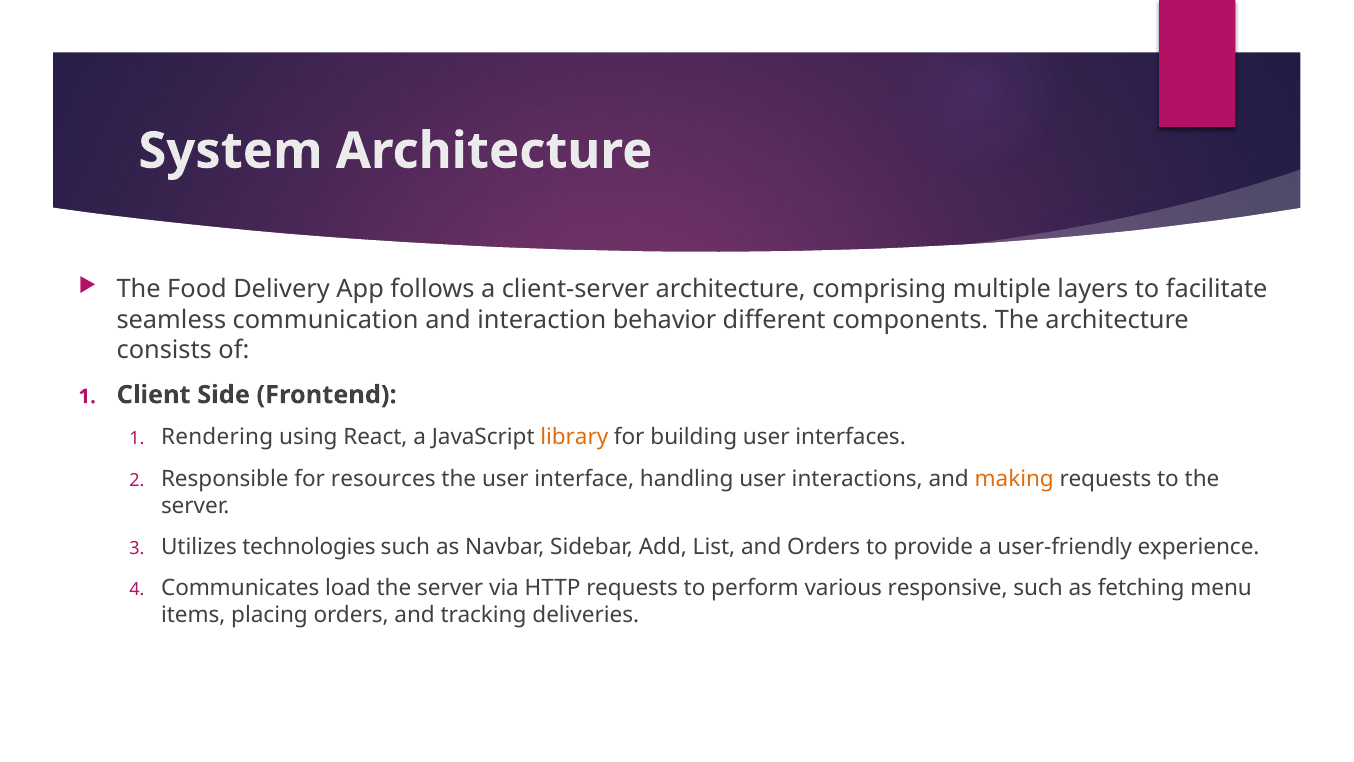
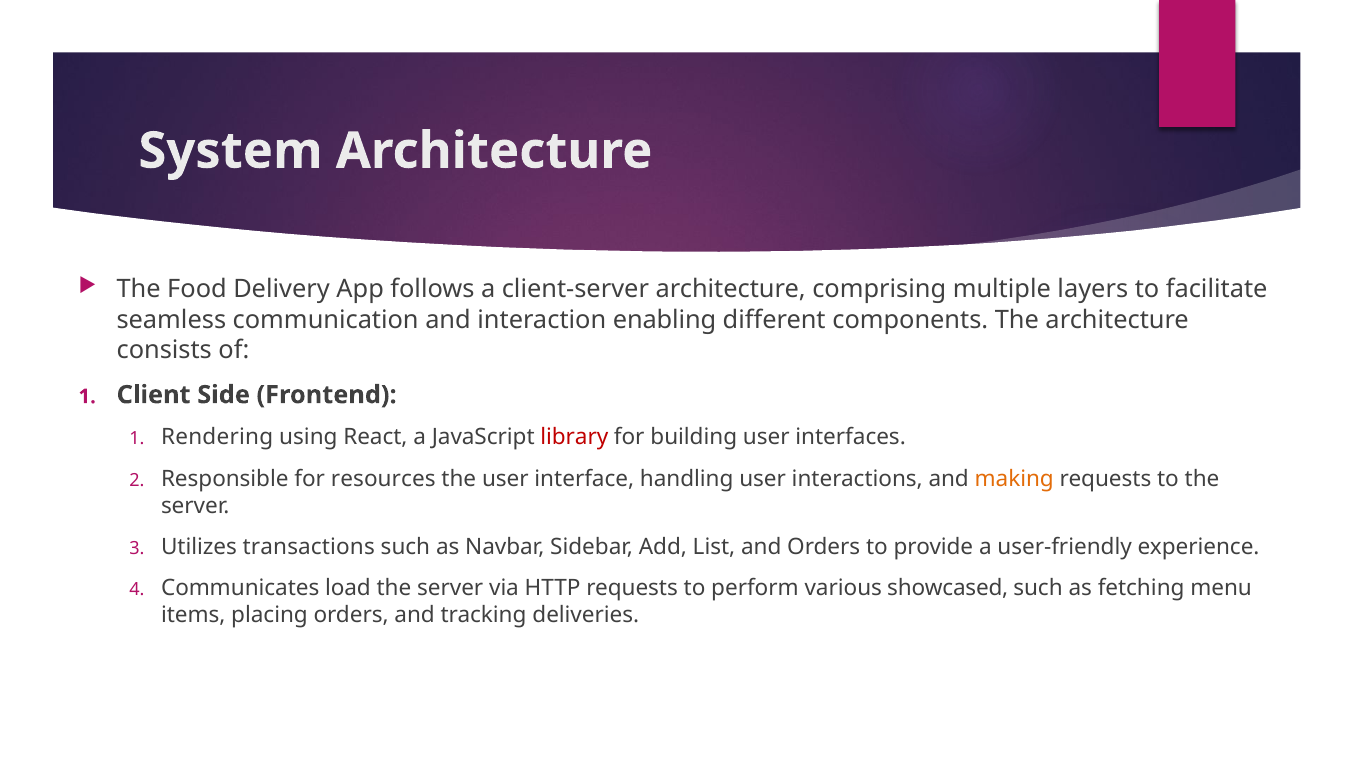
behavior: behavior -> enabling
library colour: orange -> red
technologies: technologies -> transactions
responsive: responsive -> showcased
